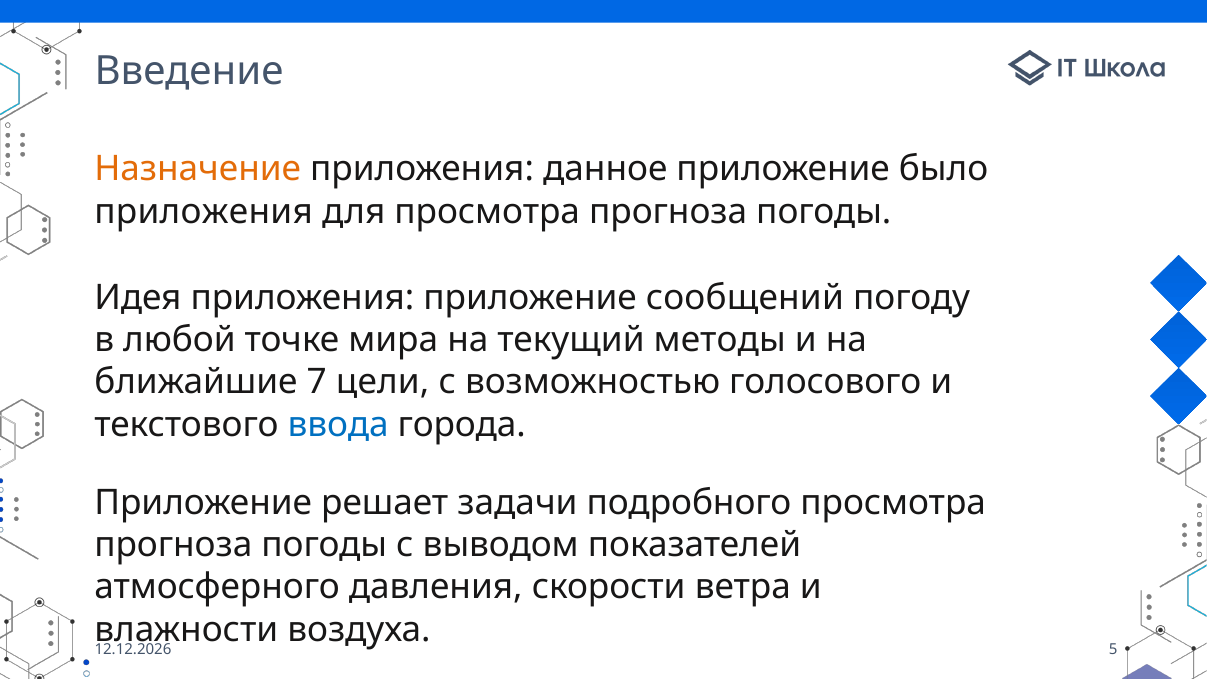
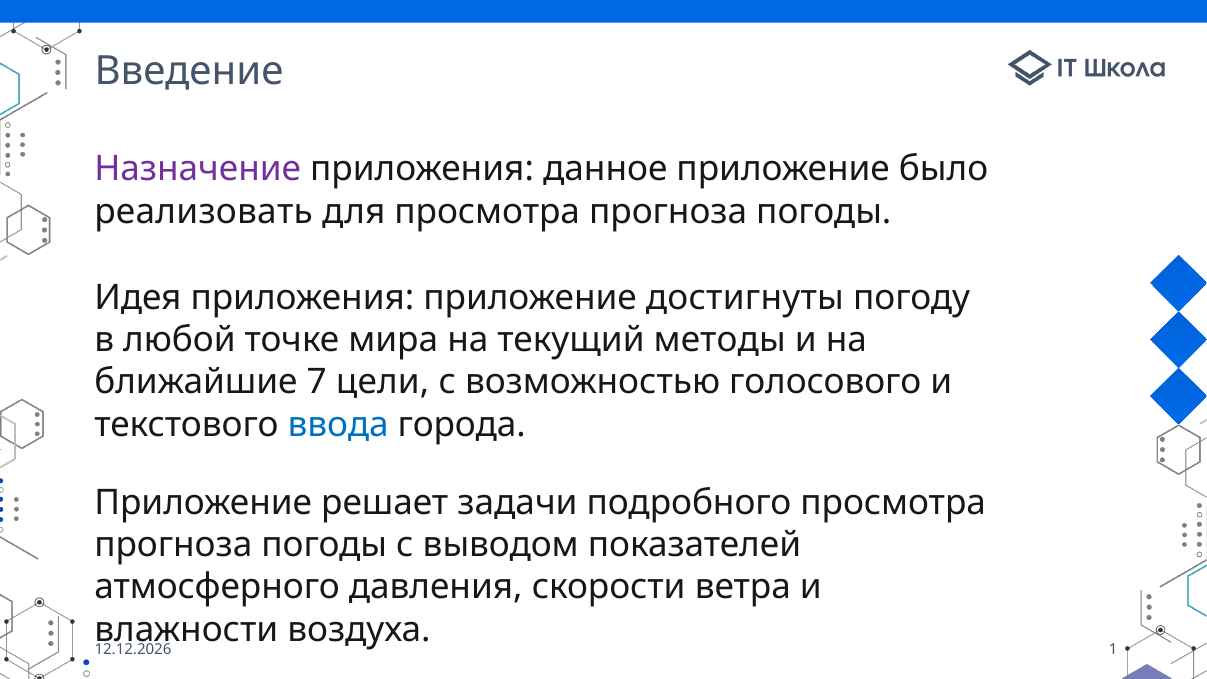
Назначение colour: orange -> purple
приложения at (204, 211): приложения -> реализовать
сообщений: сообщений -> достигнуты
5: 5 -> 1
